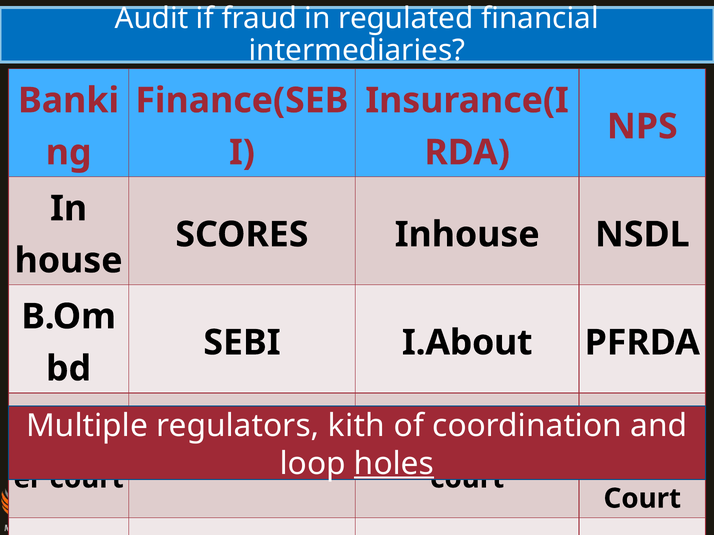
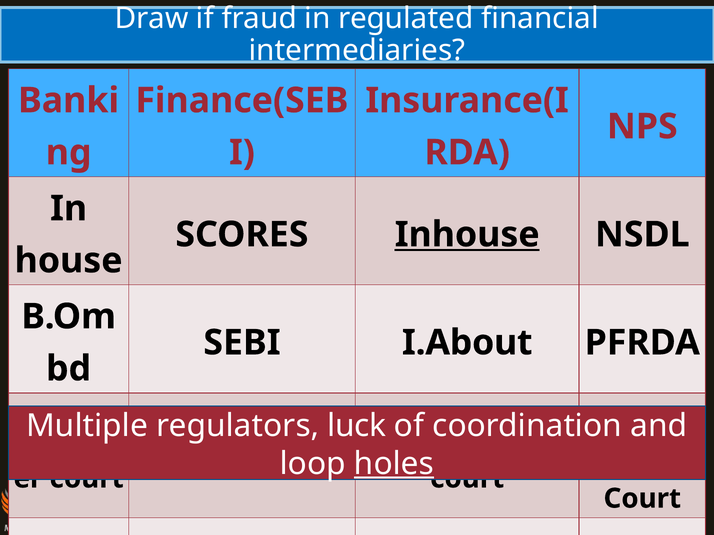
Audit: Audit -> Draw
Inhouse underline: none -> present
kith: kith -> luck
